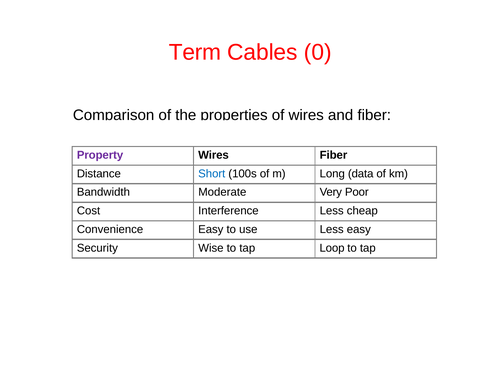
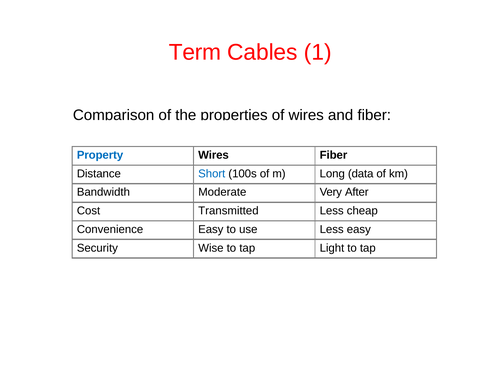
0: 0 -> 1
Property colour: purple -> blue
Poor: Poor -> After
Interference: Interference -> Transmitted
Loop: Loop -> Light
